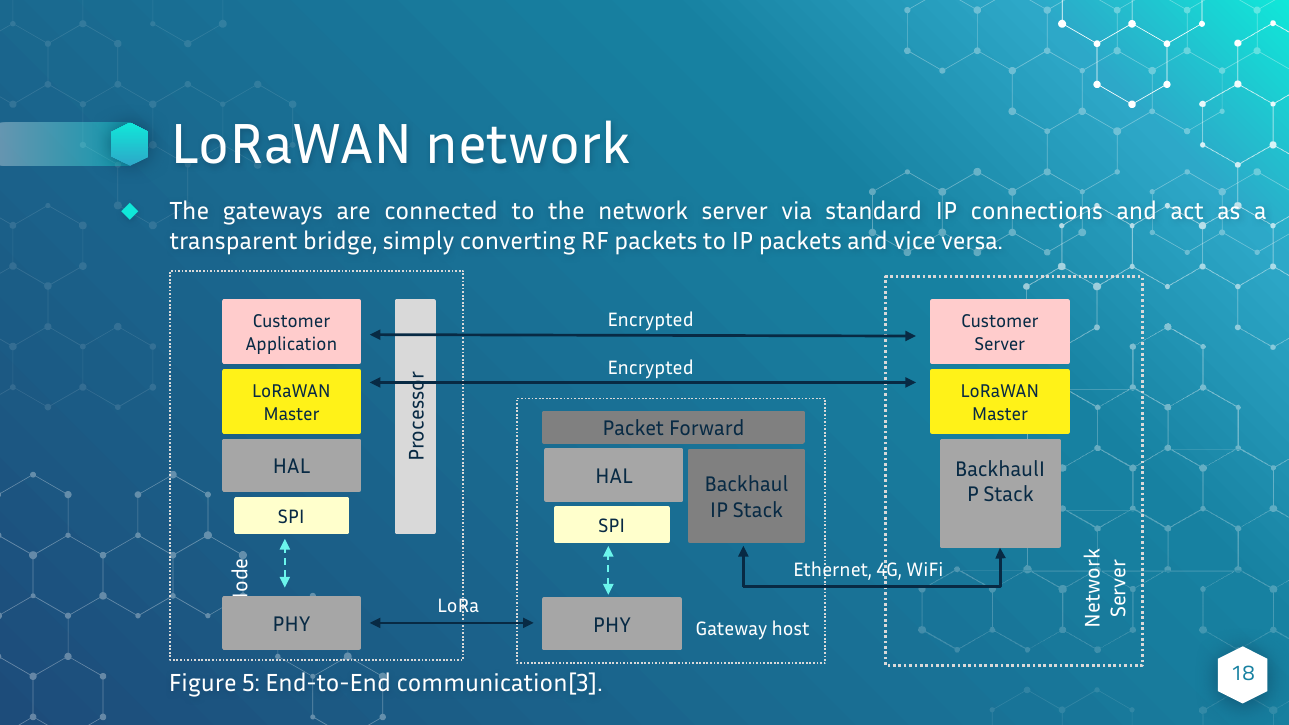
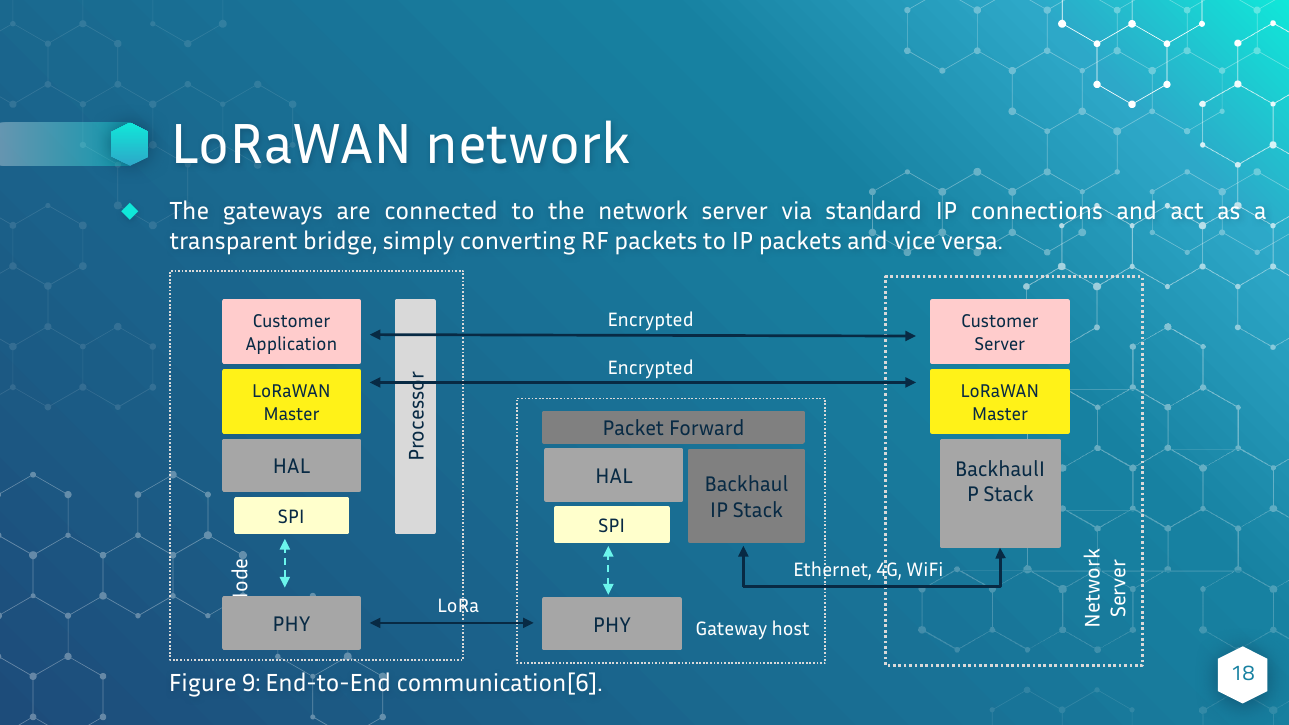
5: 5 -> 9
communication[3: communication[3 -> communication[6
